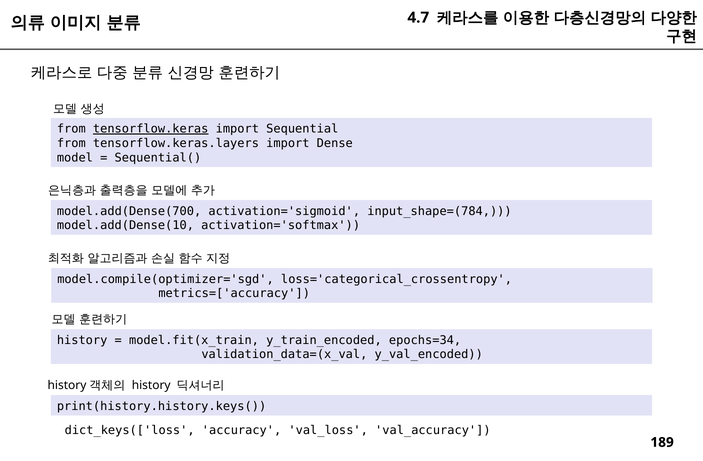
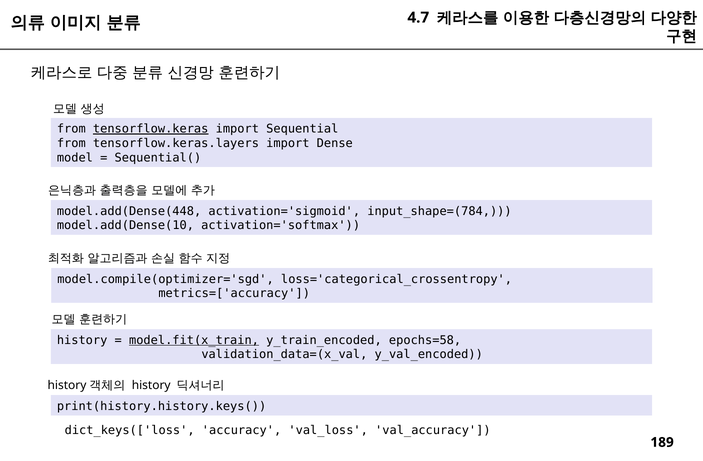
model.add(Dense(700: model.add(Dense(700 -> model.add(Dense(448
model.fit(x_train underline: none -> present
epochs=34: epochs=34 -> epochs=58
